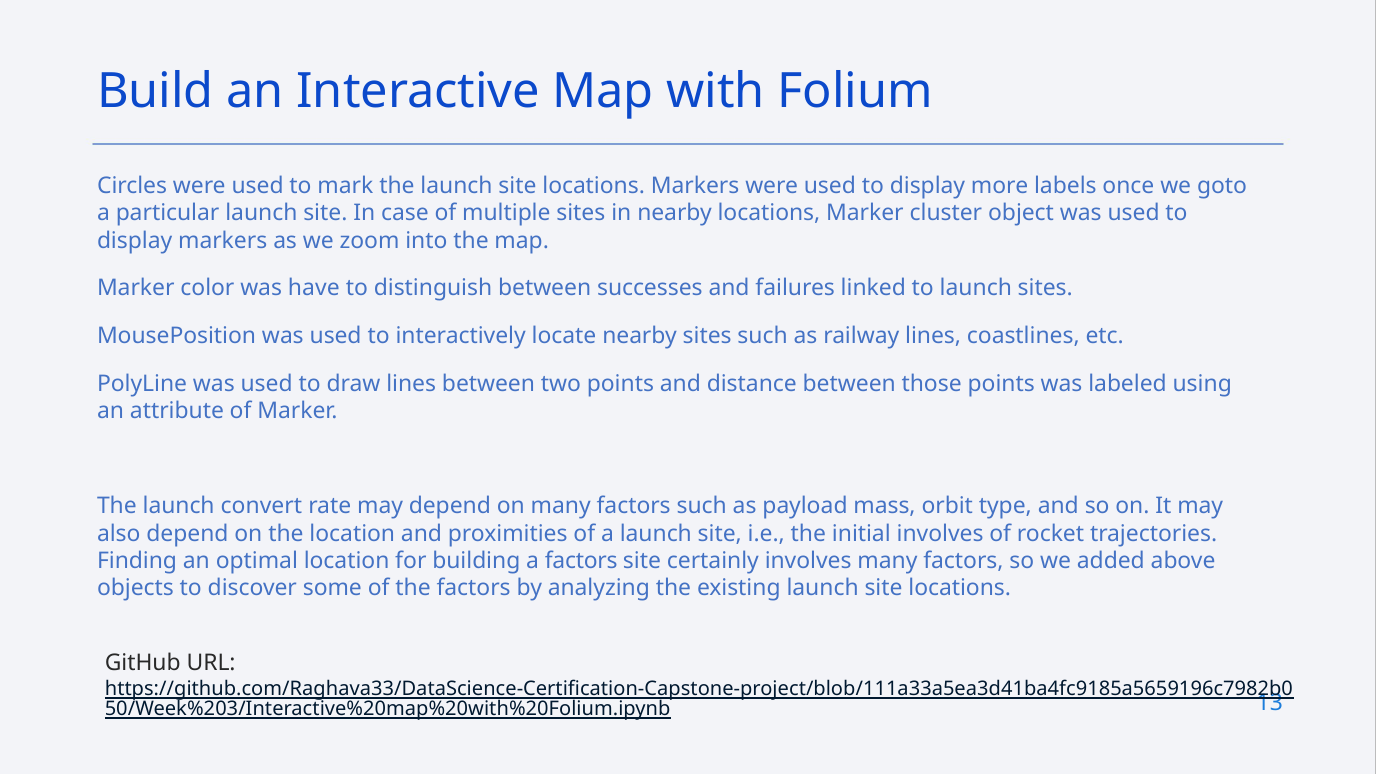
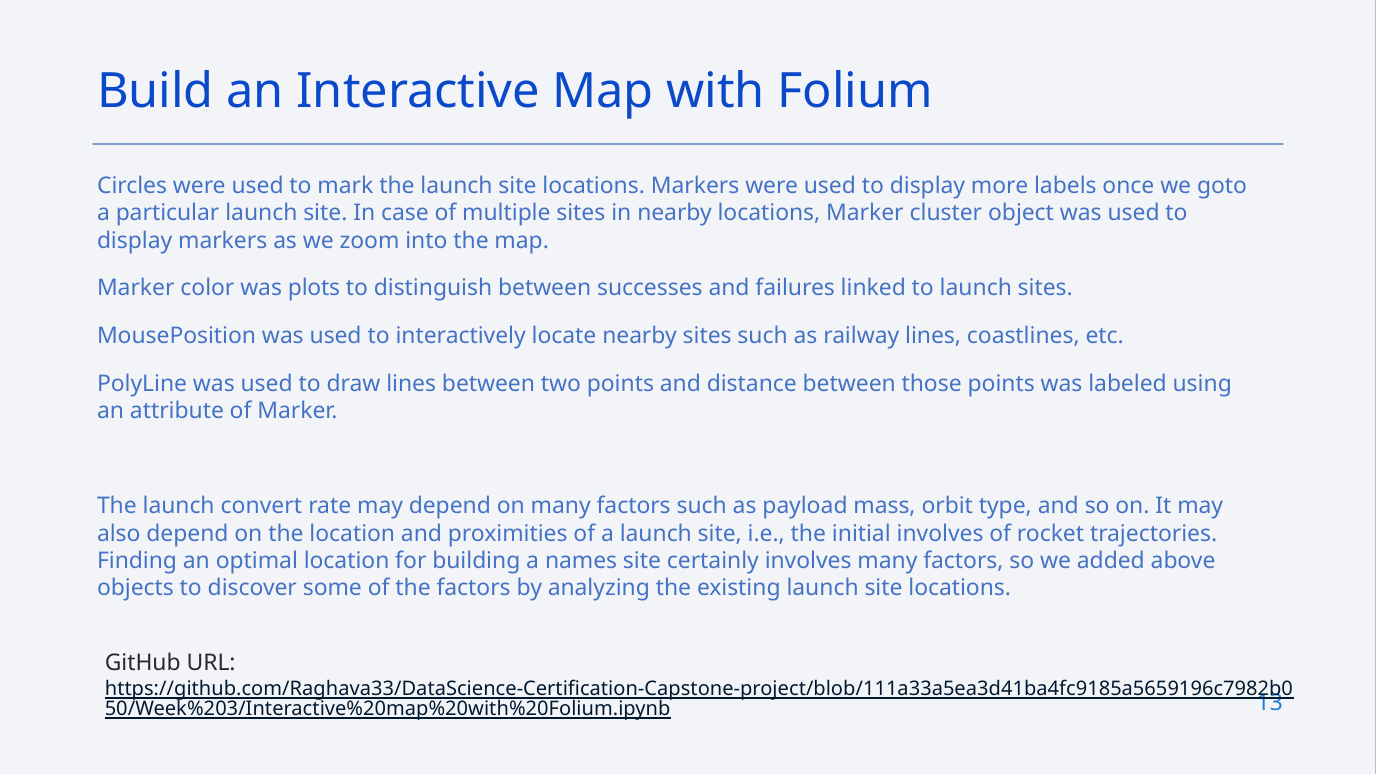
have: have -> plots
a factors: factors -> names
